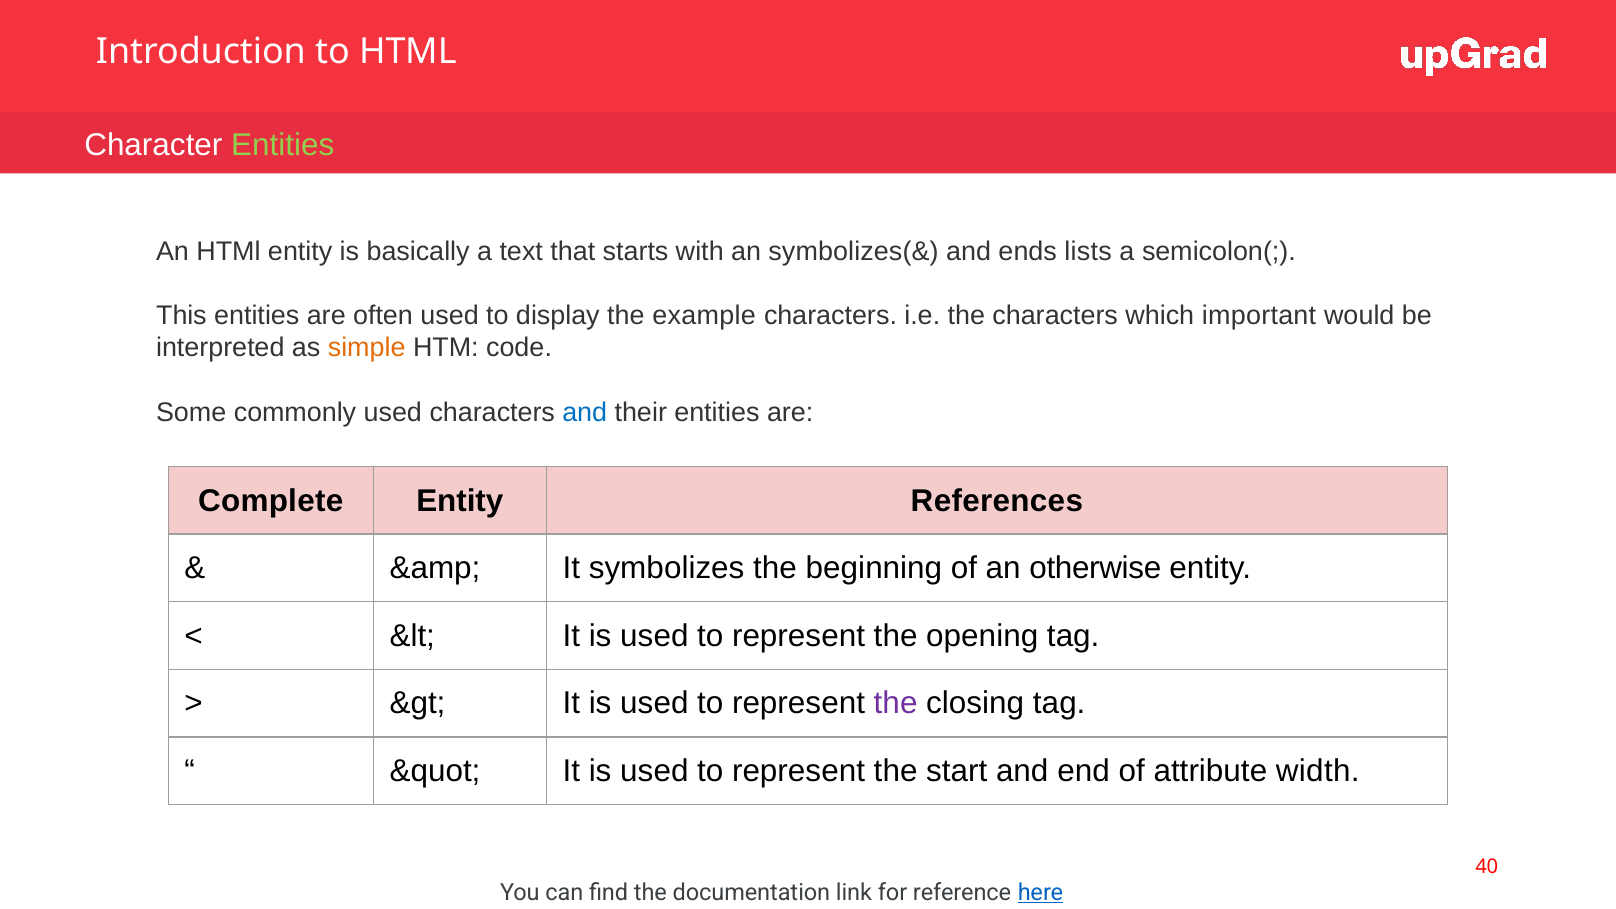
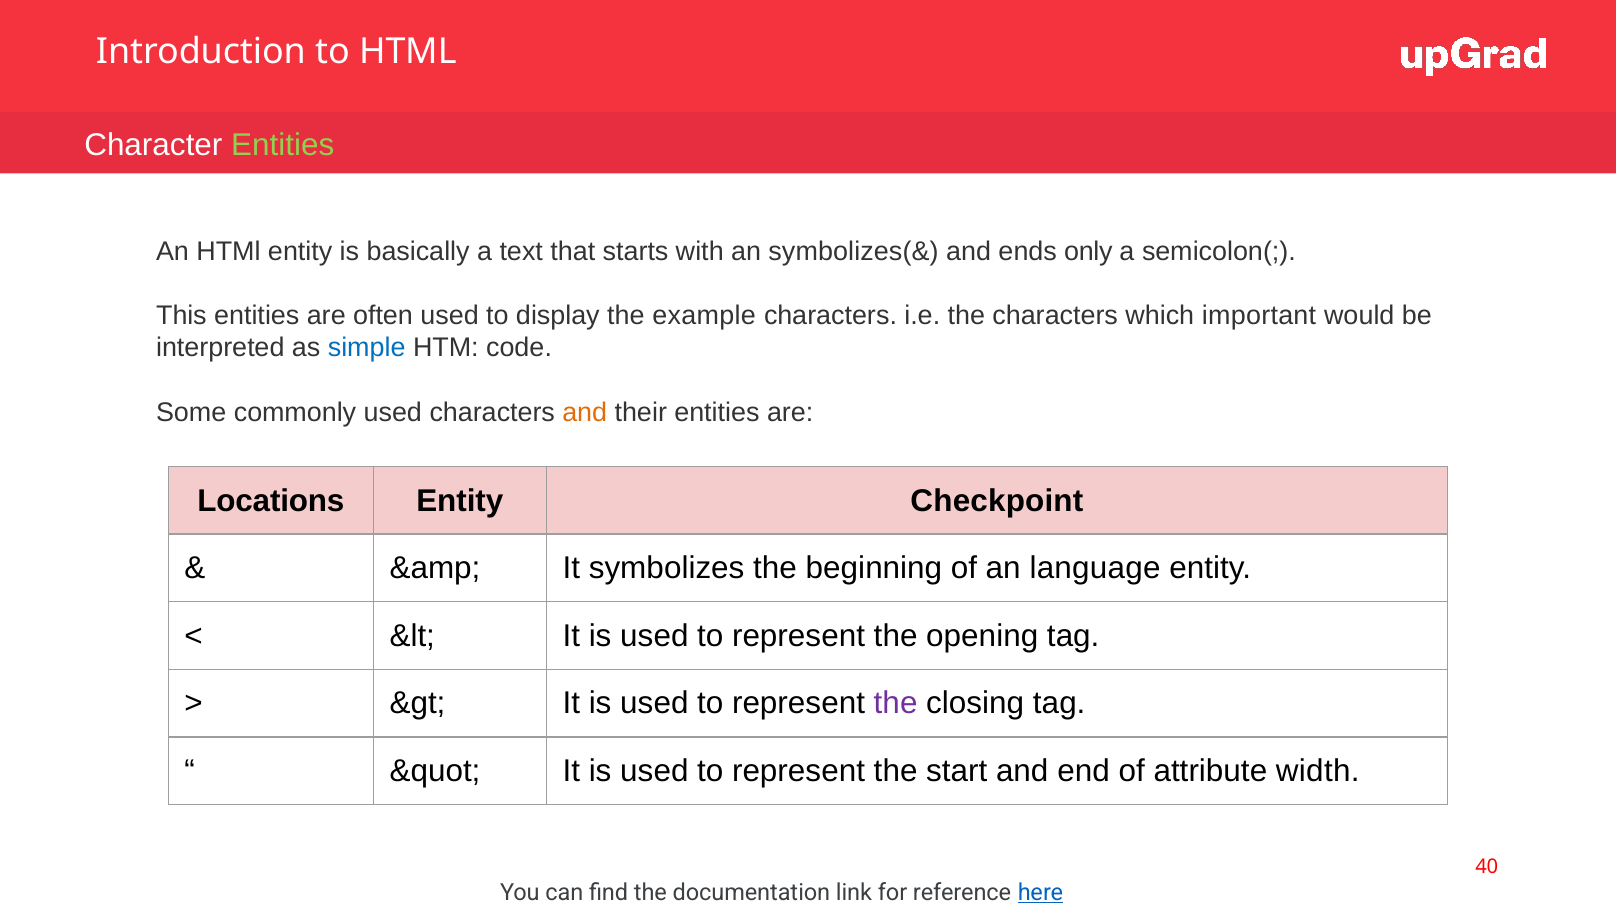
lists: lists -> only
simple colour: orange -> blue
and at (585, 413) colour: blue -> orange
Complete: Complete -> Locations
References: References -> Checkpoint
otherwise: otherwise -> language
